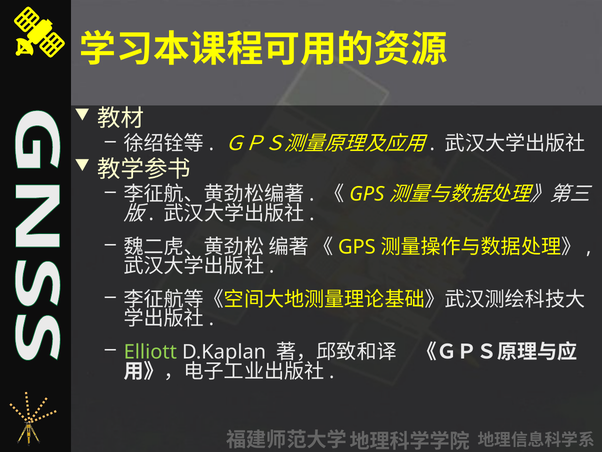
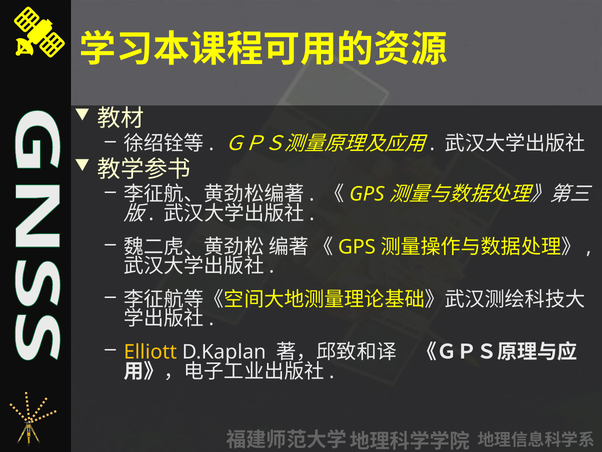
Elliott colour: light green -> yellow
